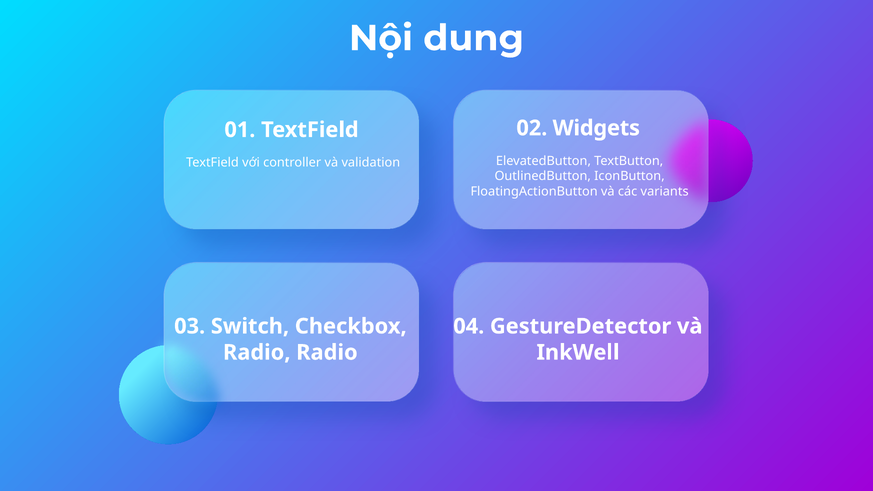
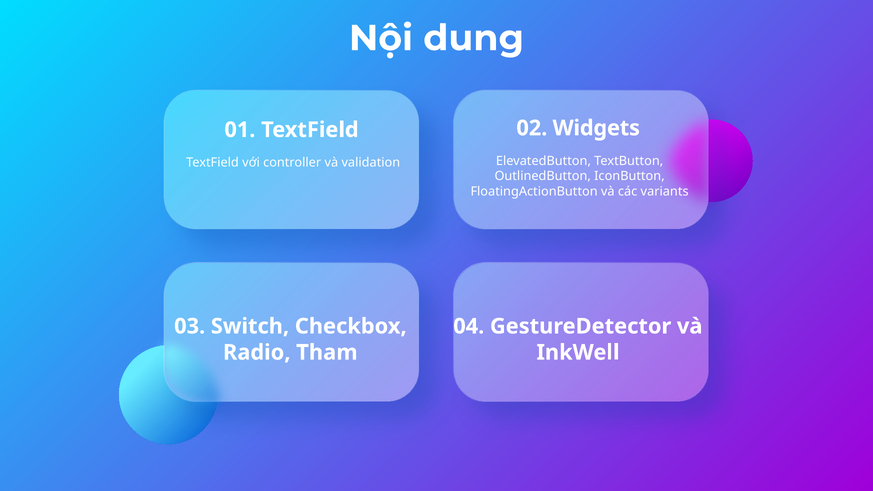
Radio Radio: Radio -> Tham
